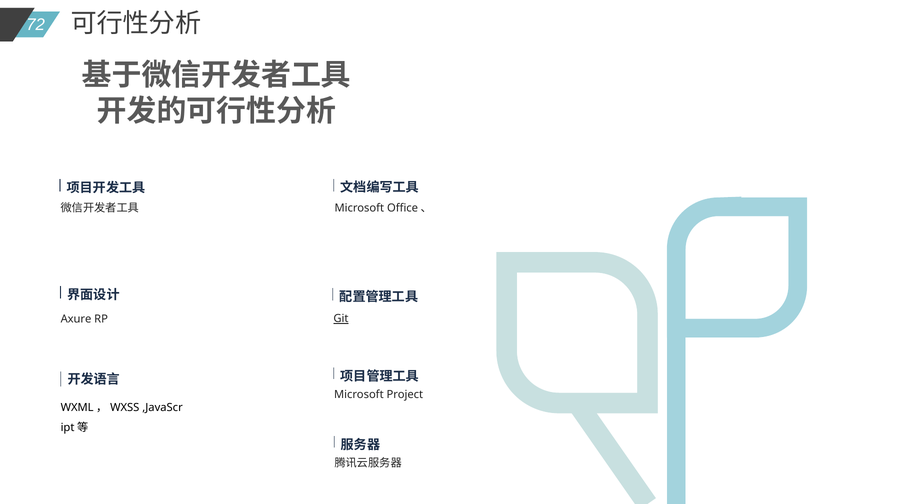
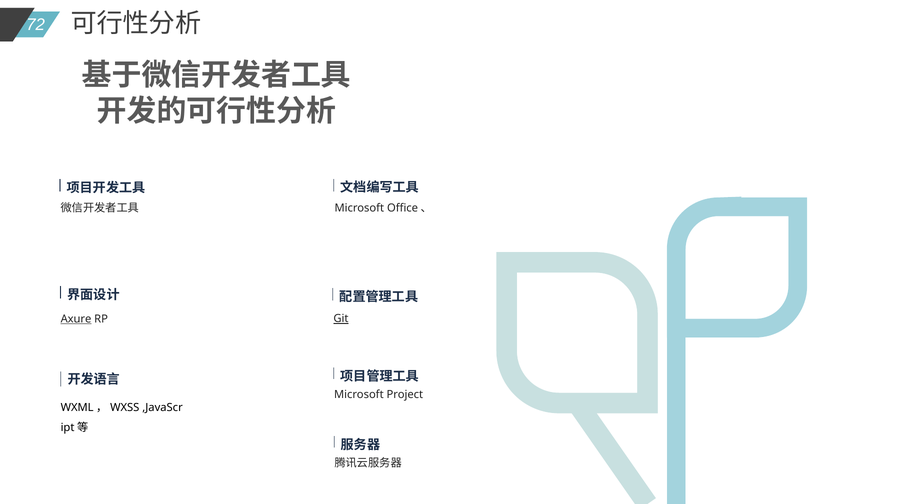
Axure underline: none -> present
